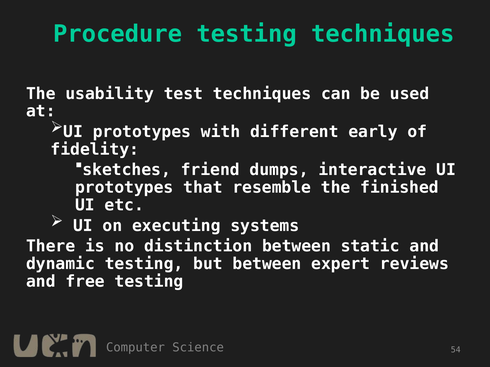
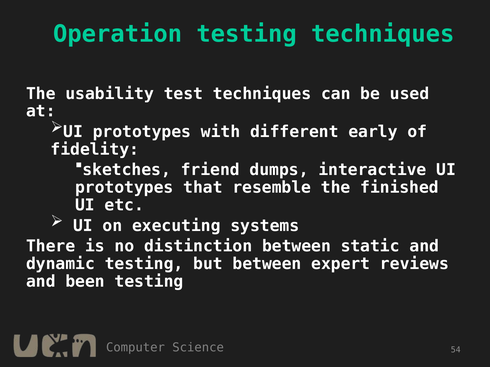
Procedure: Procedure -> Operation
free: free -> been
